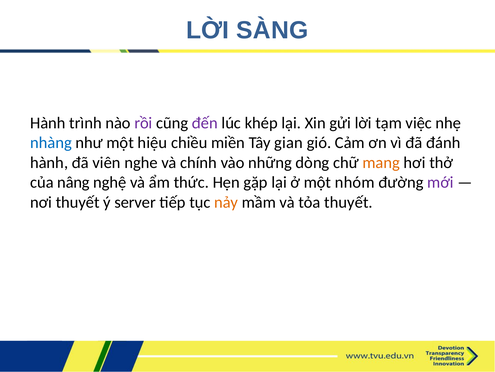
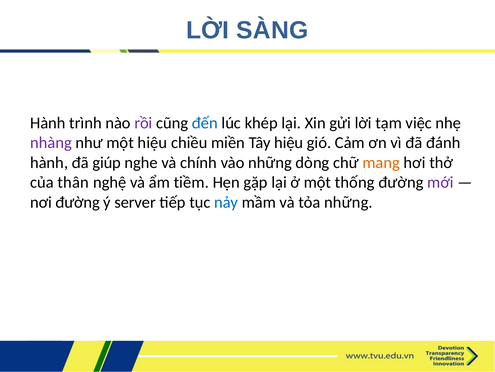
đến colour: purple -> blue
nhàng colour: blue -> purple
Tây gian: gian -> hiệu
viên: viên -> giúp
nâng: nâng -> thân
thức: thức -> tiềm
nhóm: nhóm -> thống
nơi thuyết: thuyết -> đường
nảy colour: orange -> blue
tỏa thuyết: thuyết -> những
